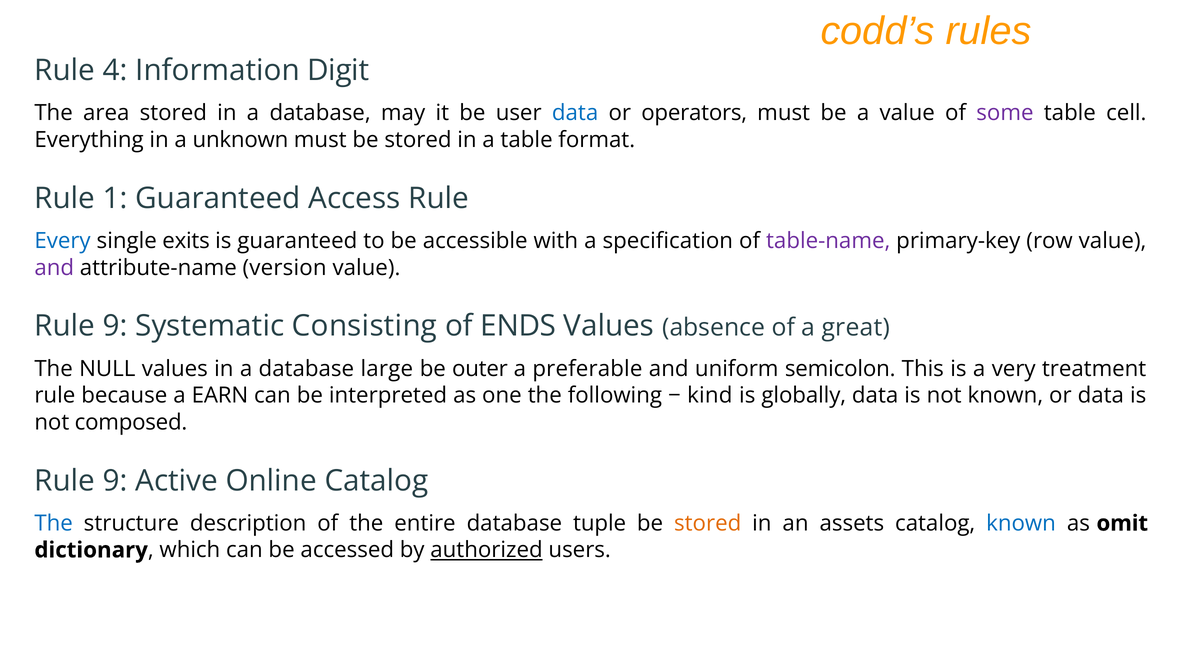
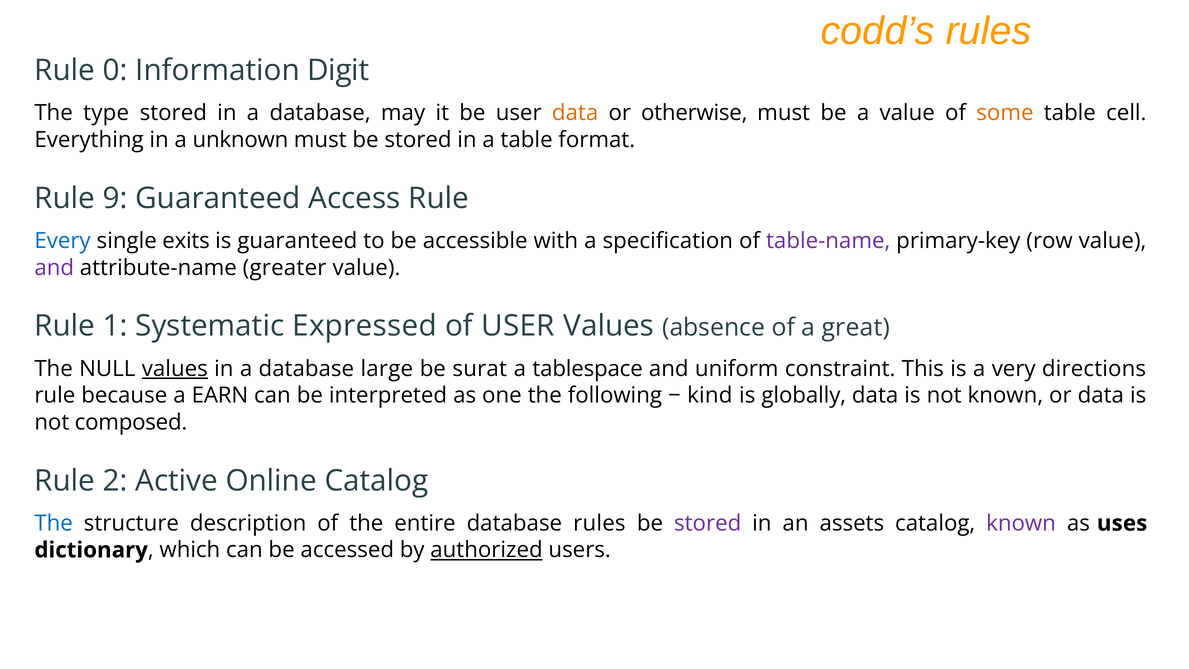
4: 4 -> 0
area: area -> type
data at (575, 113) colour: blue -> orange
operators: operators -> otherwise
some colour: purple -> orange
1: 1 -> 9
version: version -> greater
9 at (115, 326): 9 -> 1
Consisting: Consisting -> Expressed
of ENDS: ENDS -> USER
values at (175, 369) underline: none -> present
outer: outer -> surat
preferable: preferable -> tablespace
semicolon: semicolon -> constraint
treatment: treatment -> directions
9 at (115, 481): 9 -> 2
database tuple: tuple -> rules
stored at (708, 523) colour: orange -> purple
known at (1021, 523) colour: blue -> purple
omit: omit -> uses
